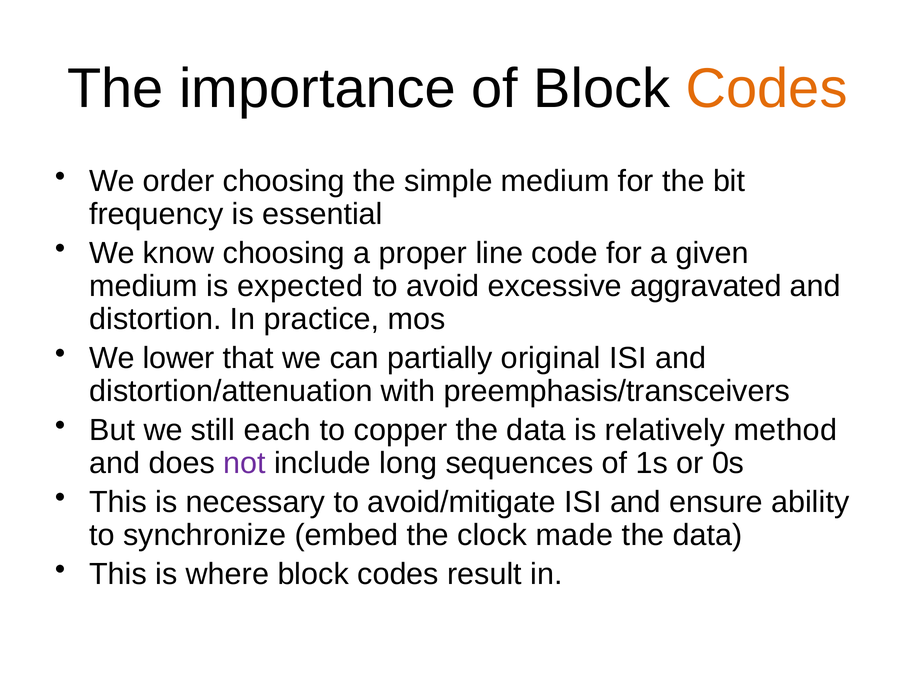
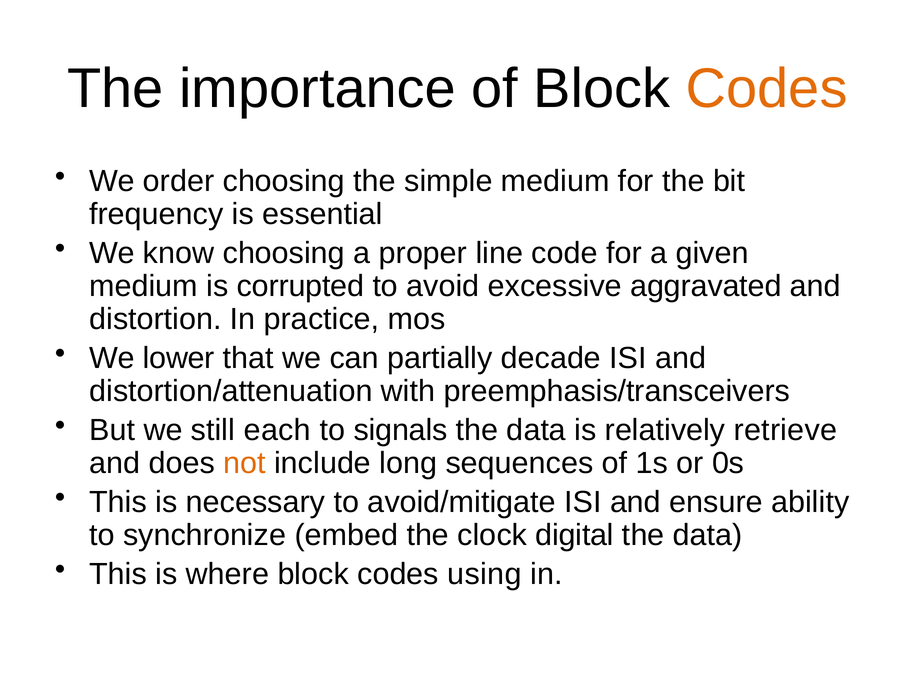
expected: expected -> corrupted
original: original -> decade
copper: copper -> signals
method: method -> retrieve
not colour: purple -> orange
made: made -> digital
result: result -> using
